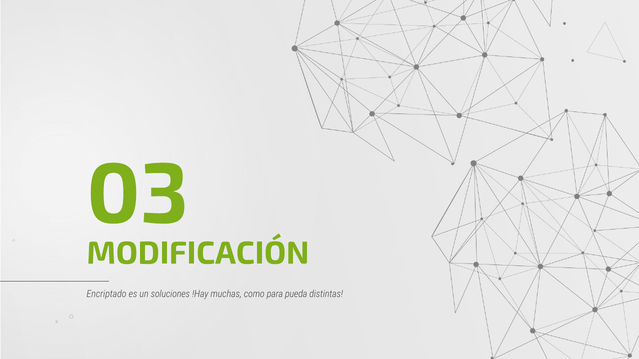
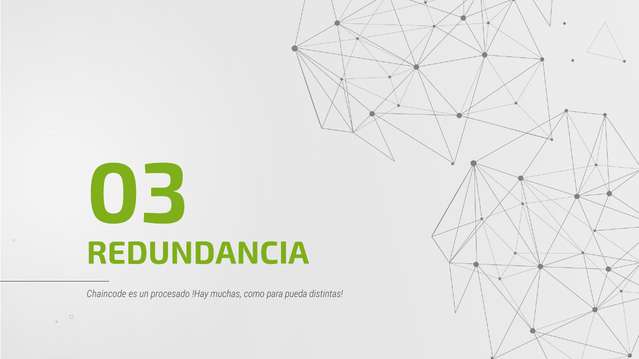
MODIFICACIÓN: MODIFICACIÓN -> REDUNDANCIA
Encriptado: Encriptado -> Chaincode
soluciones: soluciones -> procesado
